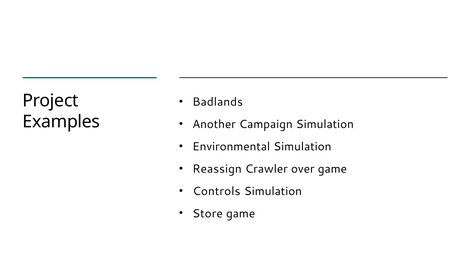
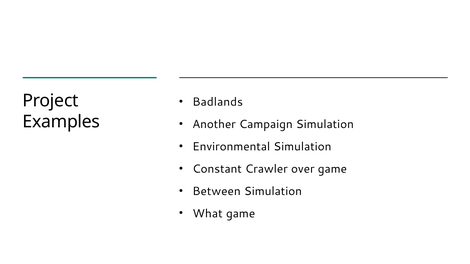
Reassign: Reassign -> Constant
Controls: Controls -> Between
Store: Store -> What
